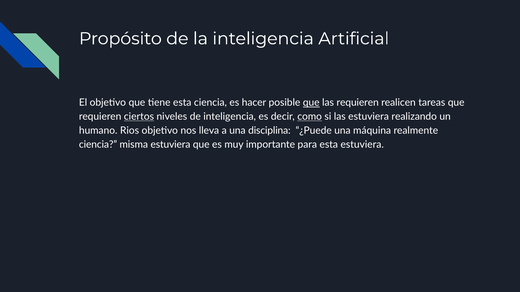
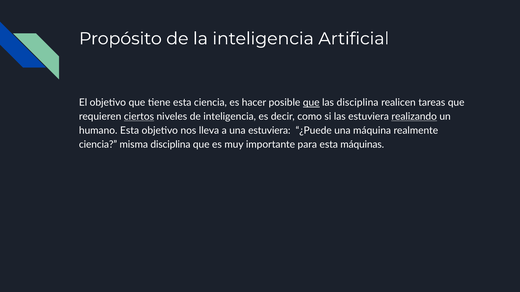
las requieren: requieren -> disciplina
como underline: present -> none
realizando underline: none -> present
humano Rios: Rios -> Esta
una disciplina: disciplina -> estuviera
misma estuviera: estuviera -> disciplina
esta estuviera: estuviera -> máquinas
